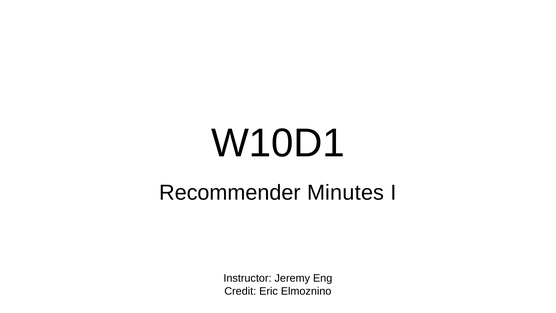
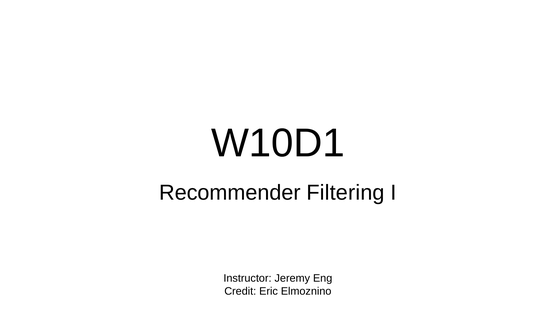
Minutes: Minutes -> Filtering
